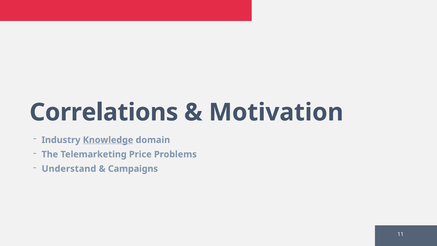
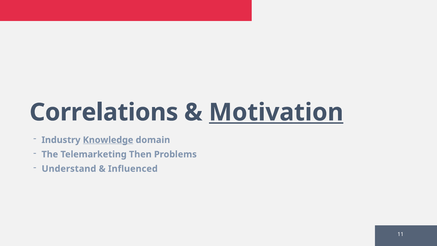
Motivation underline: none -> present
Price: Price -> Then
Campaigns: Campaigns -> Influenced
